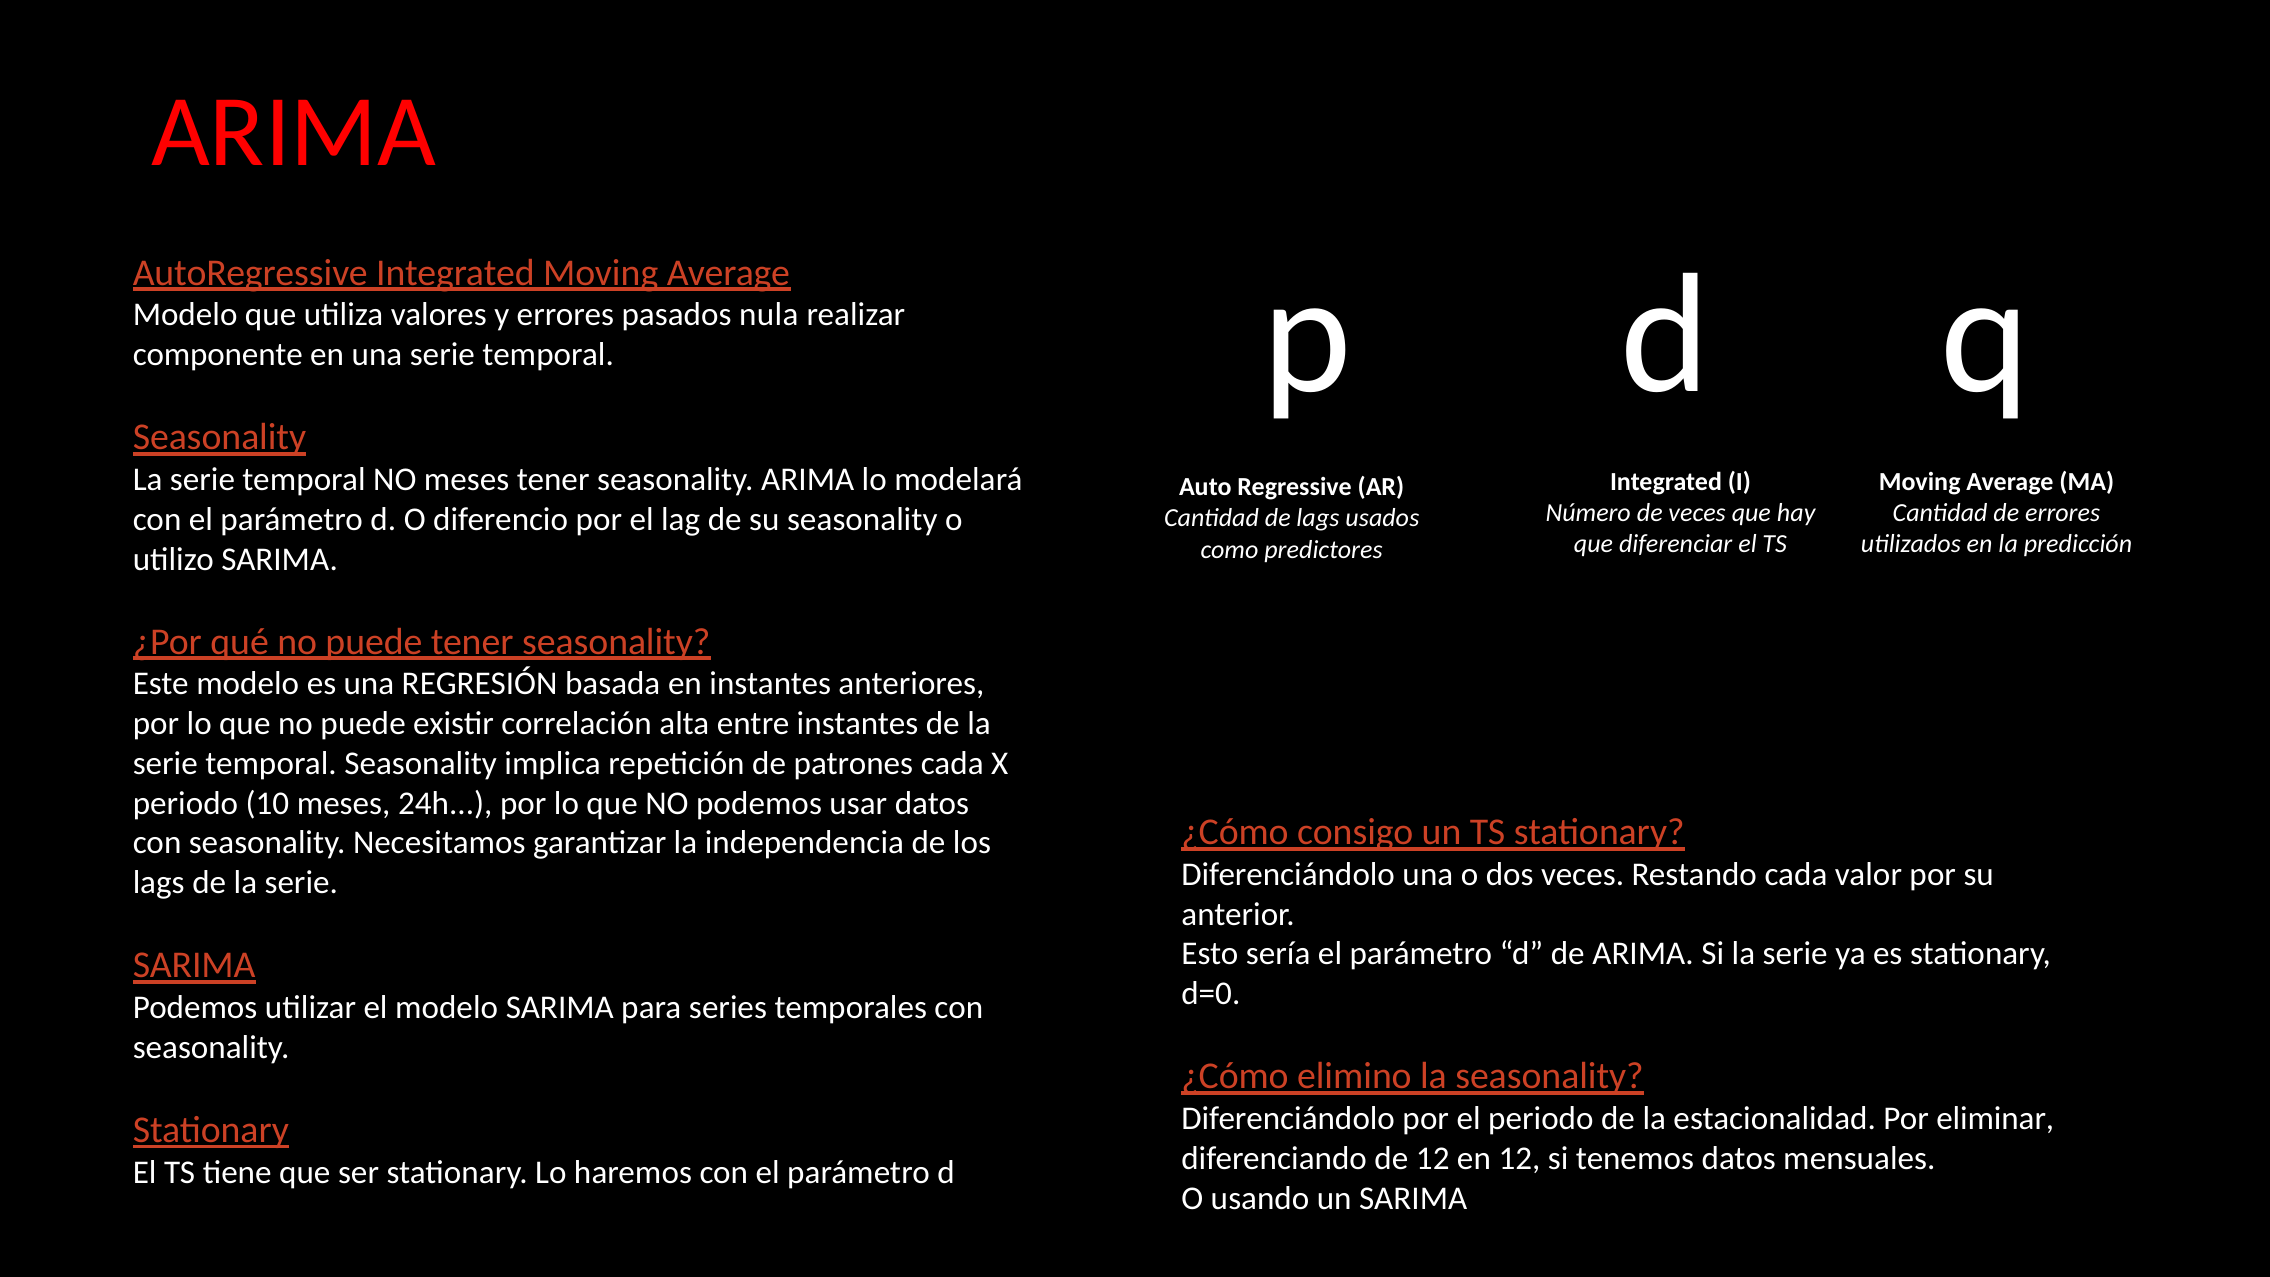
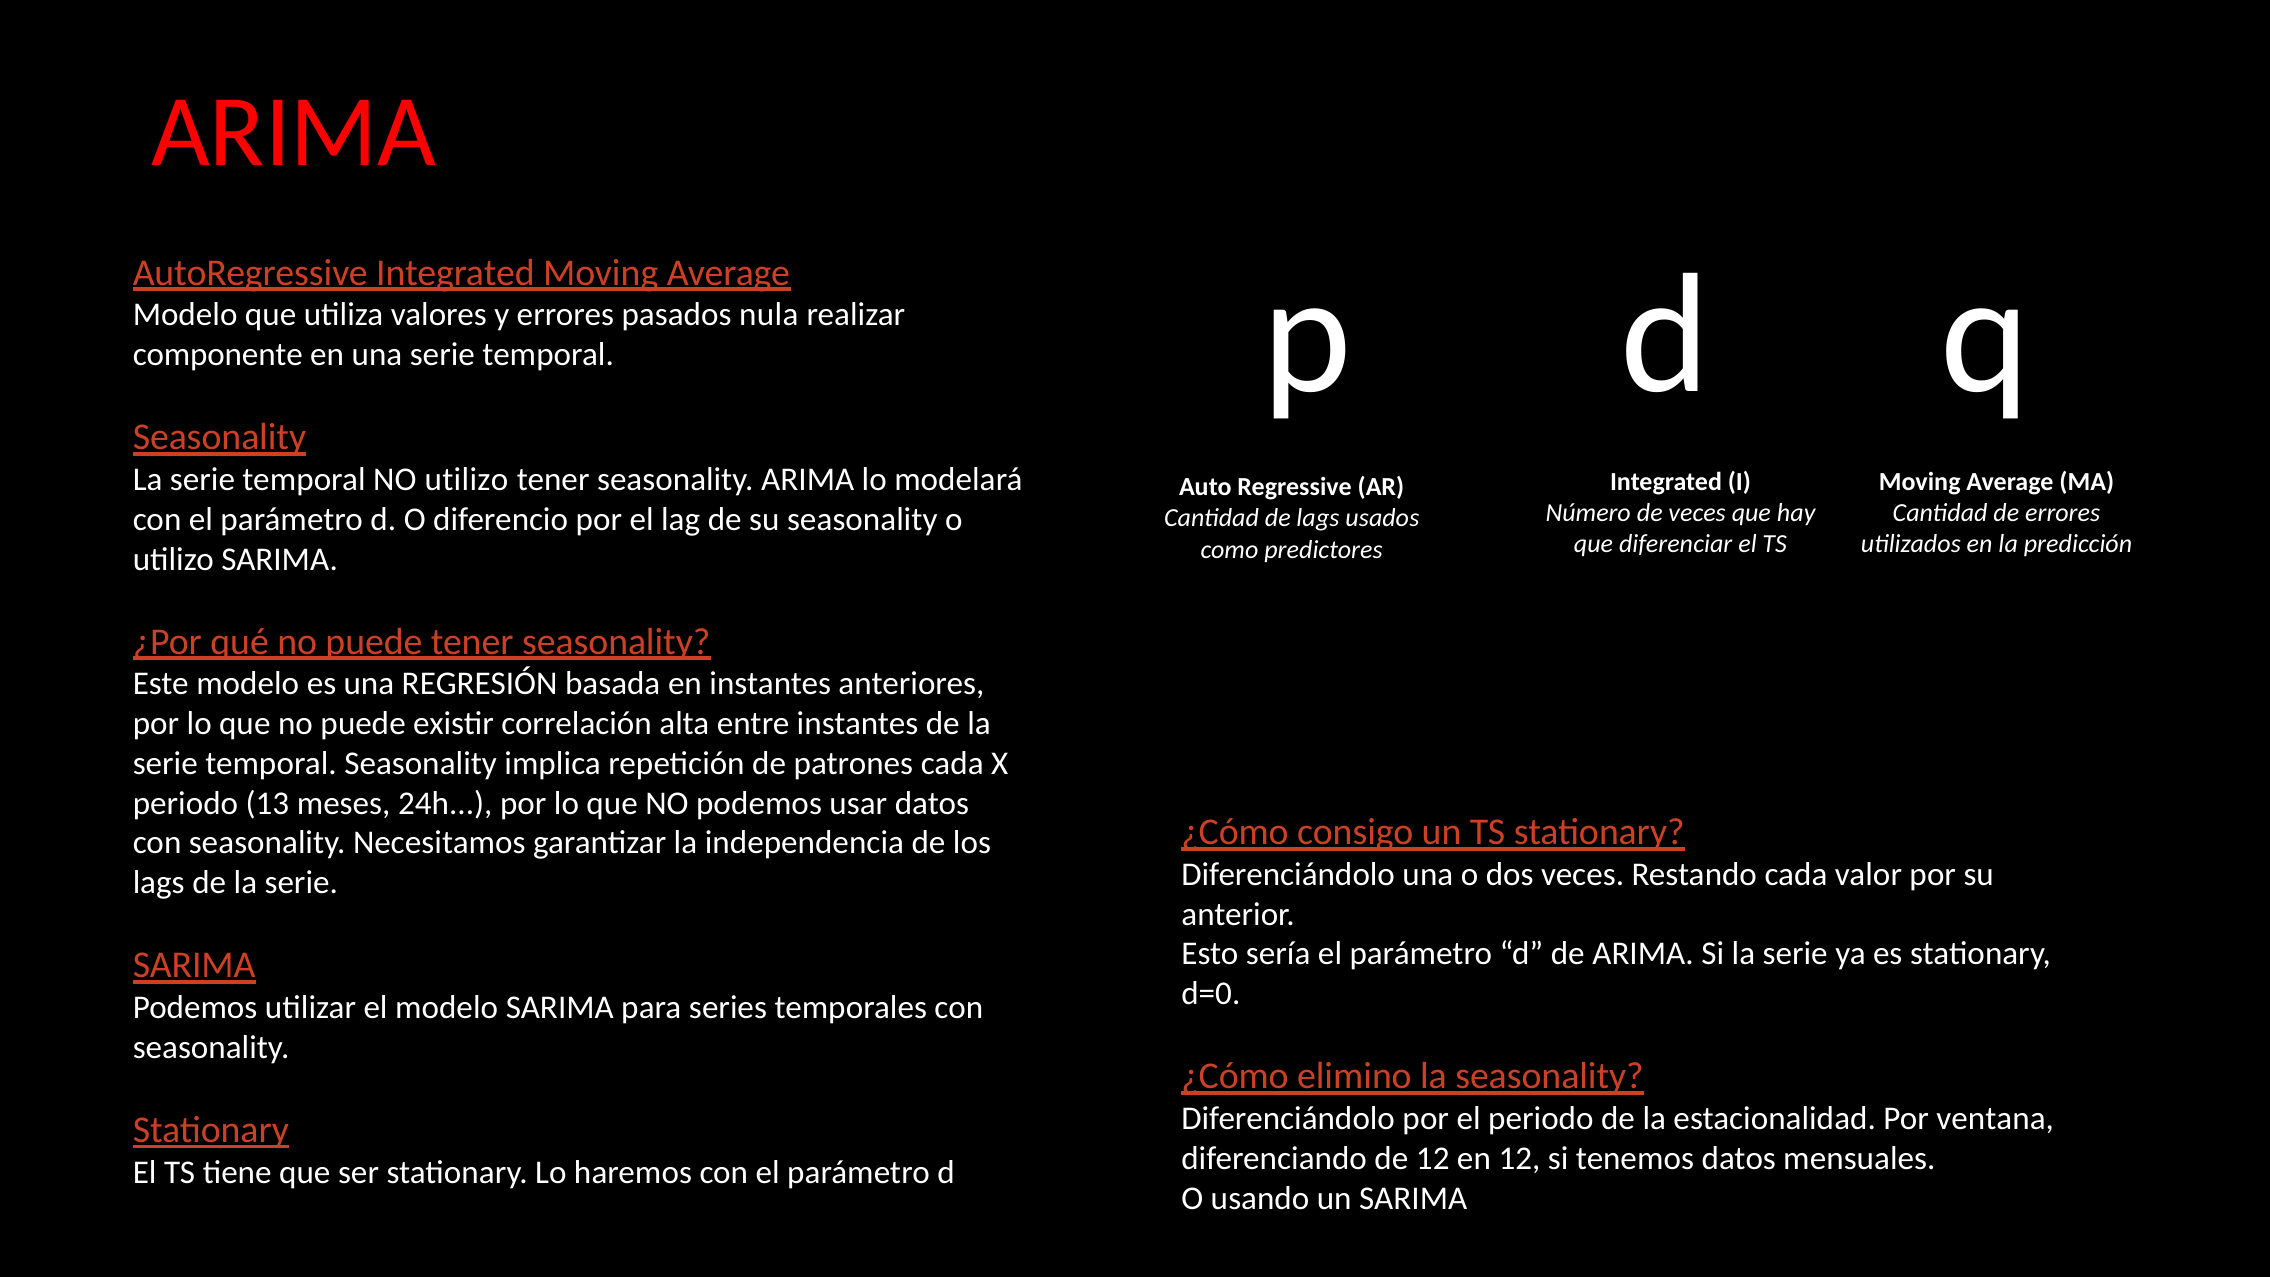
NO meses: meses -> utilizo
10: 10 -> 13
eliminar: eliminar -> ventana
